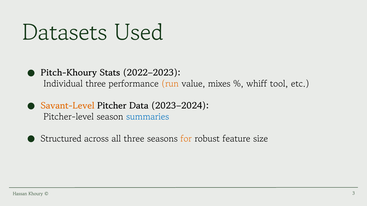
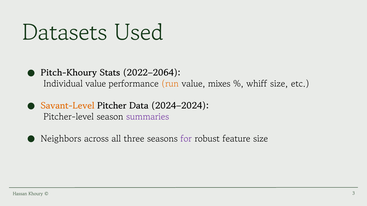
2022–2023: 2022–2023 -> 2022–2064
Individual three: three -> value
whiff tool: tool -> size
2023–2024: 2023–2024 -> 2024–2024
summaries colour: blue -> purple
Structured: Structured -> Neighbors
for colour: orange -> purple
